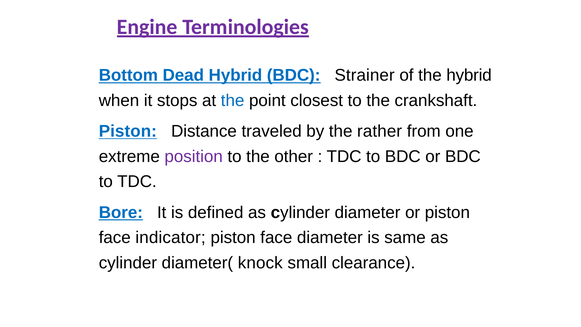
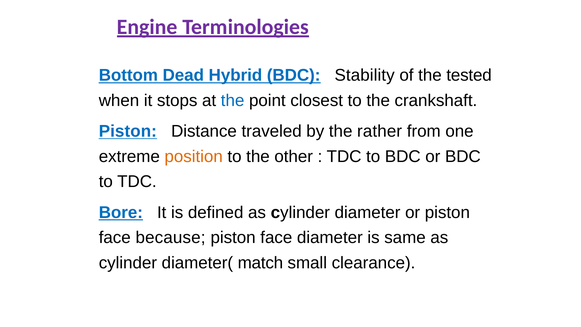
Strainer: Strainer -> Stability
the hybrid: hybrid -> tested
position colour: purple -> orange
indicator: indicator -> because
knock: knock -> match
